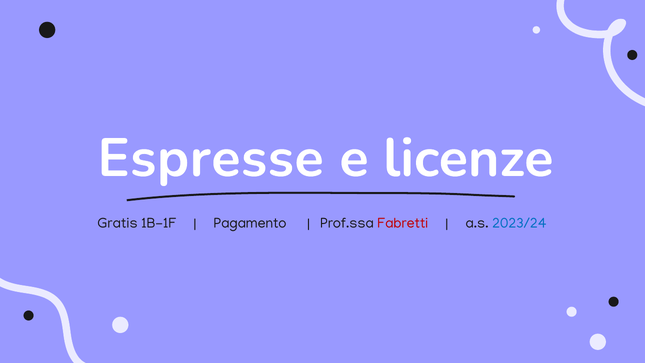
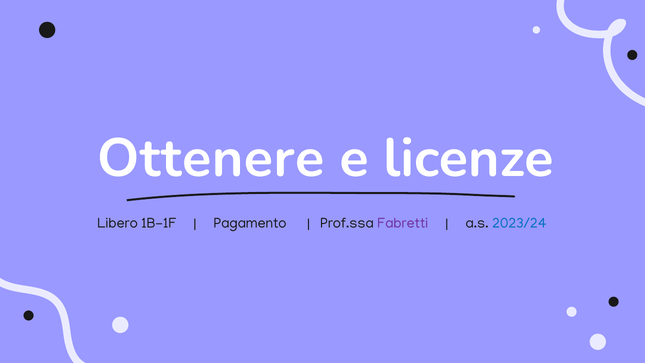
Espresse: Espresse -> Ottenere
Gratis: Gratis -> Libero
Fabretti colour: red -> purple
